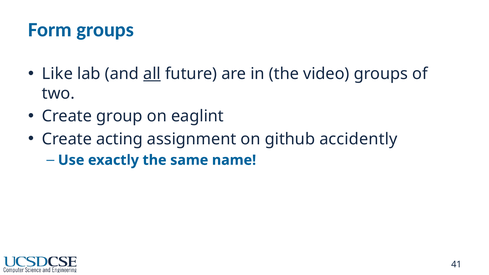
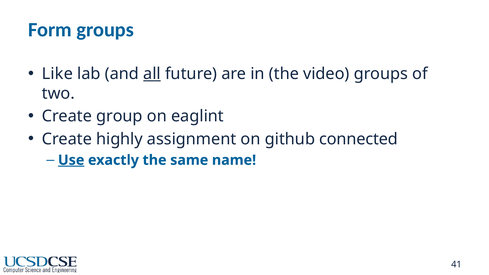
acting: acting -> highly
accidently: accidently -> connected
Use underline: none -> present
